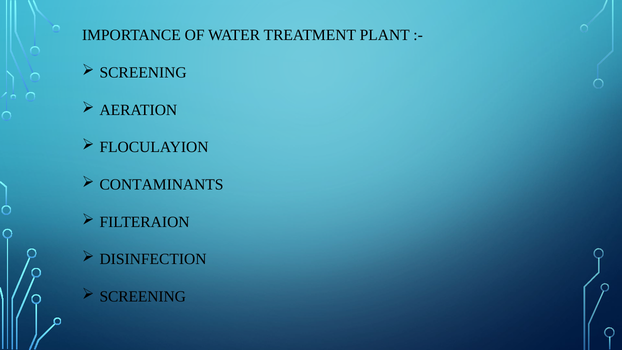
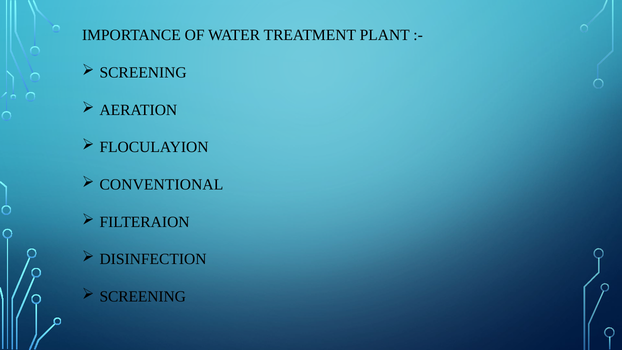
CONTAMINANTS: CONTAMINANTS -> CONVENTIONAL
